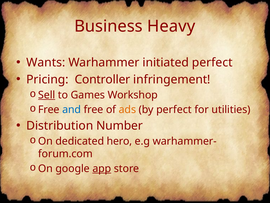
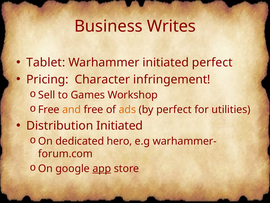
Heavy: Heavy -> Writes
Wants: Wants -> Tablet
Controller: Controller -> Character
Sell underline: present -> none
and colour: blue -> orange
Distribution Number: Number -> Initiated
